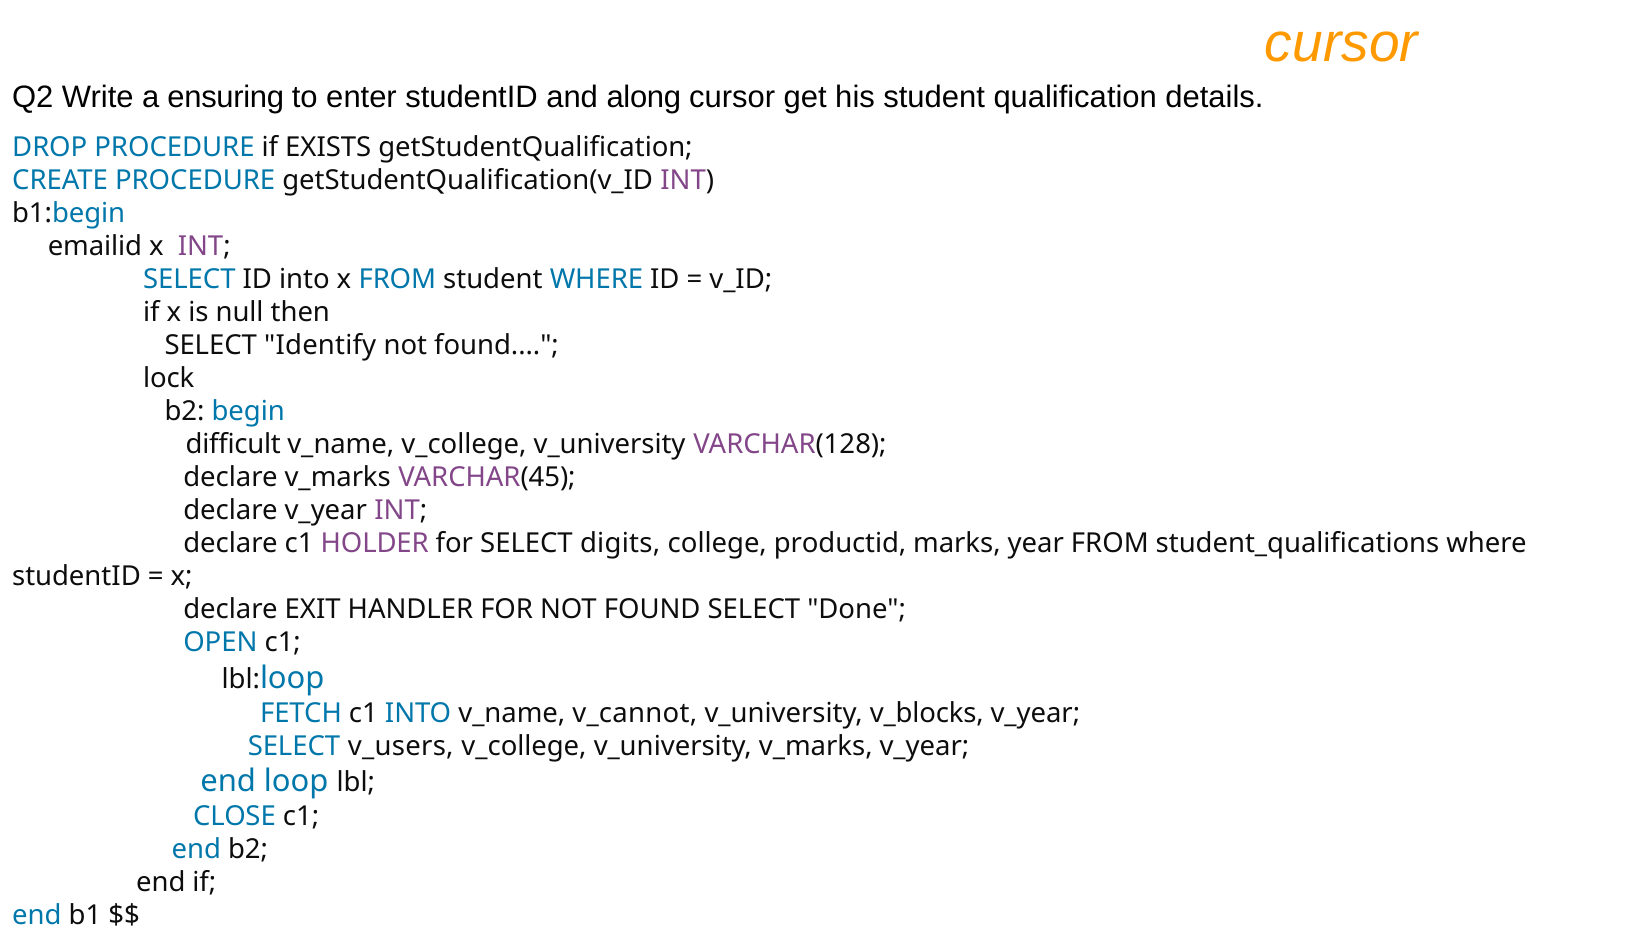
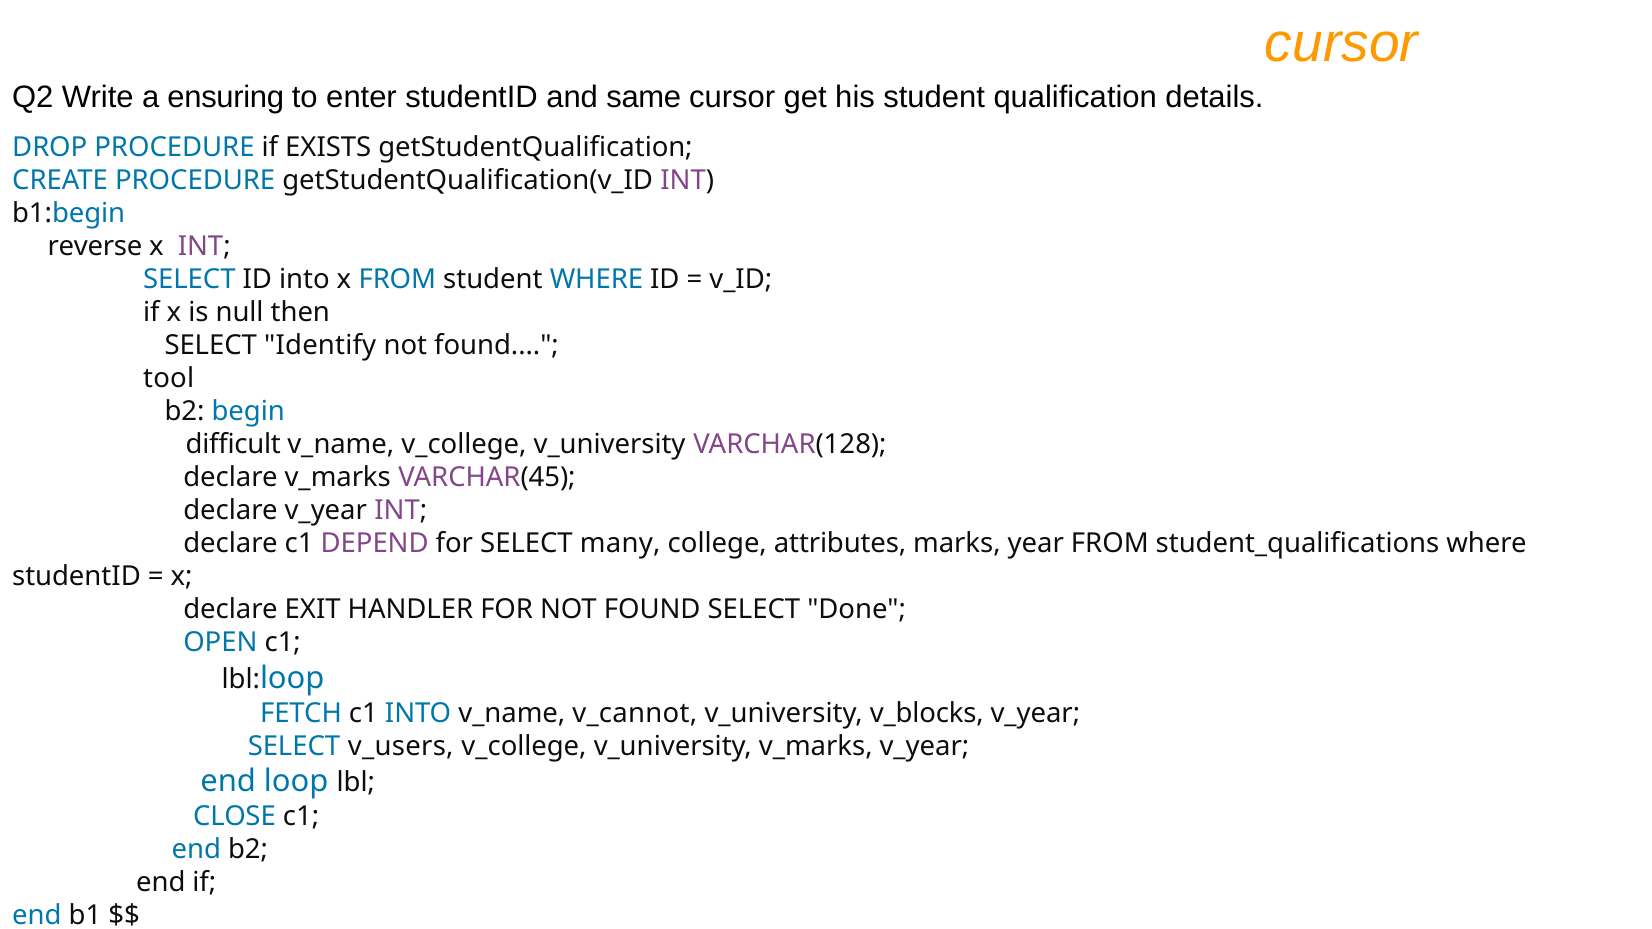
along: along -> same
emailid: emailid -> reverse
lock: lock -> tool
HOLDER: HOLDER -> DEPEND
digits: digits -> many
productid: productid -> attributes
